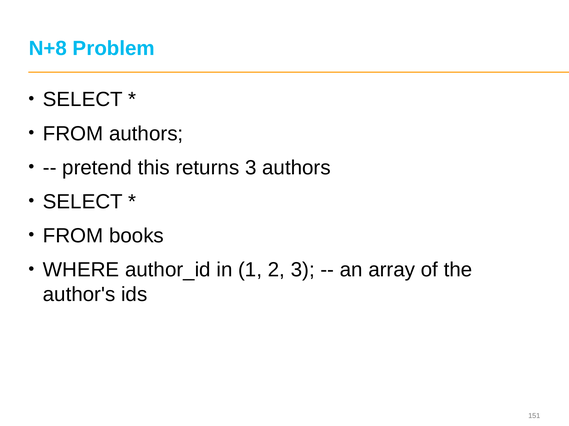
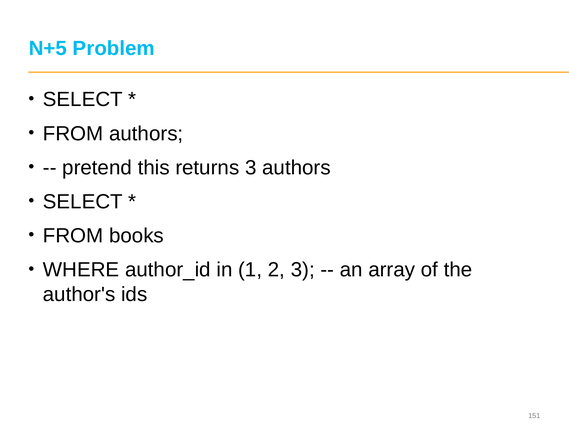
N+8: N+8 -> N+5
